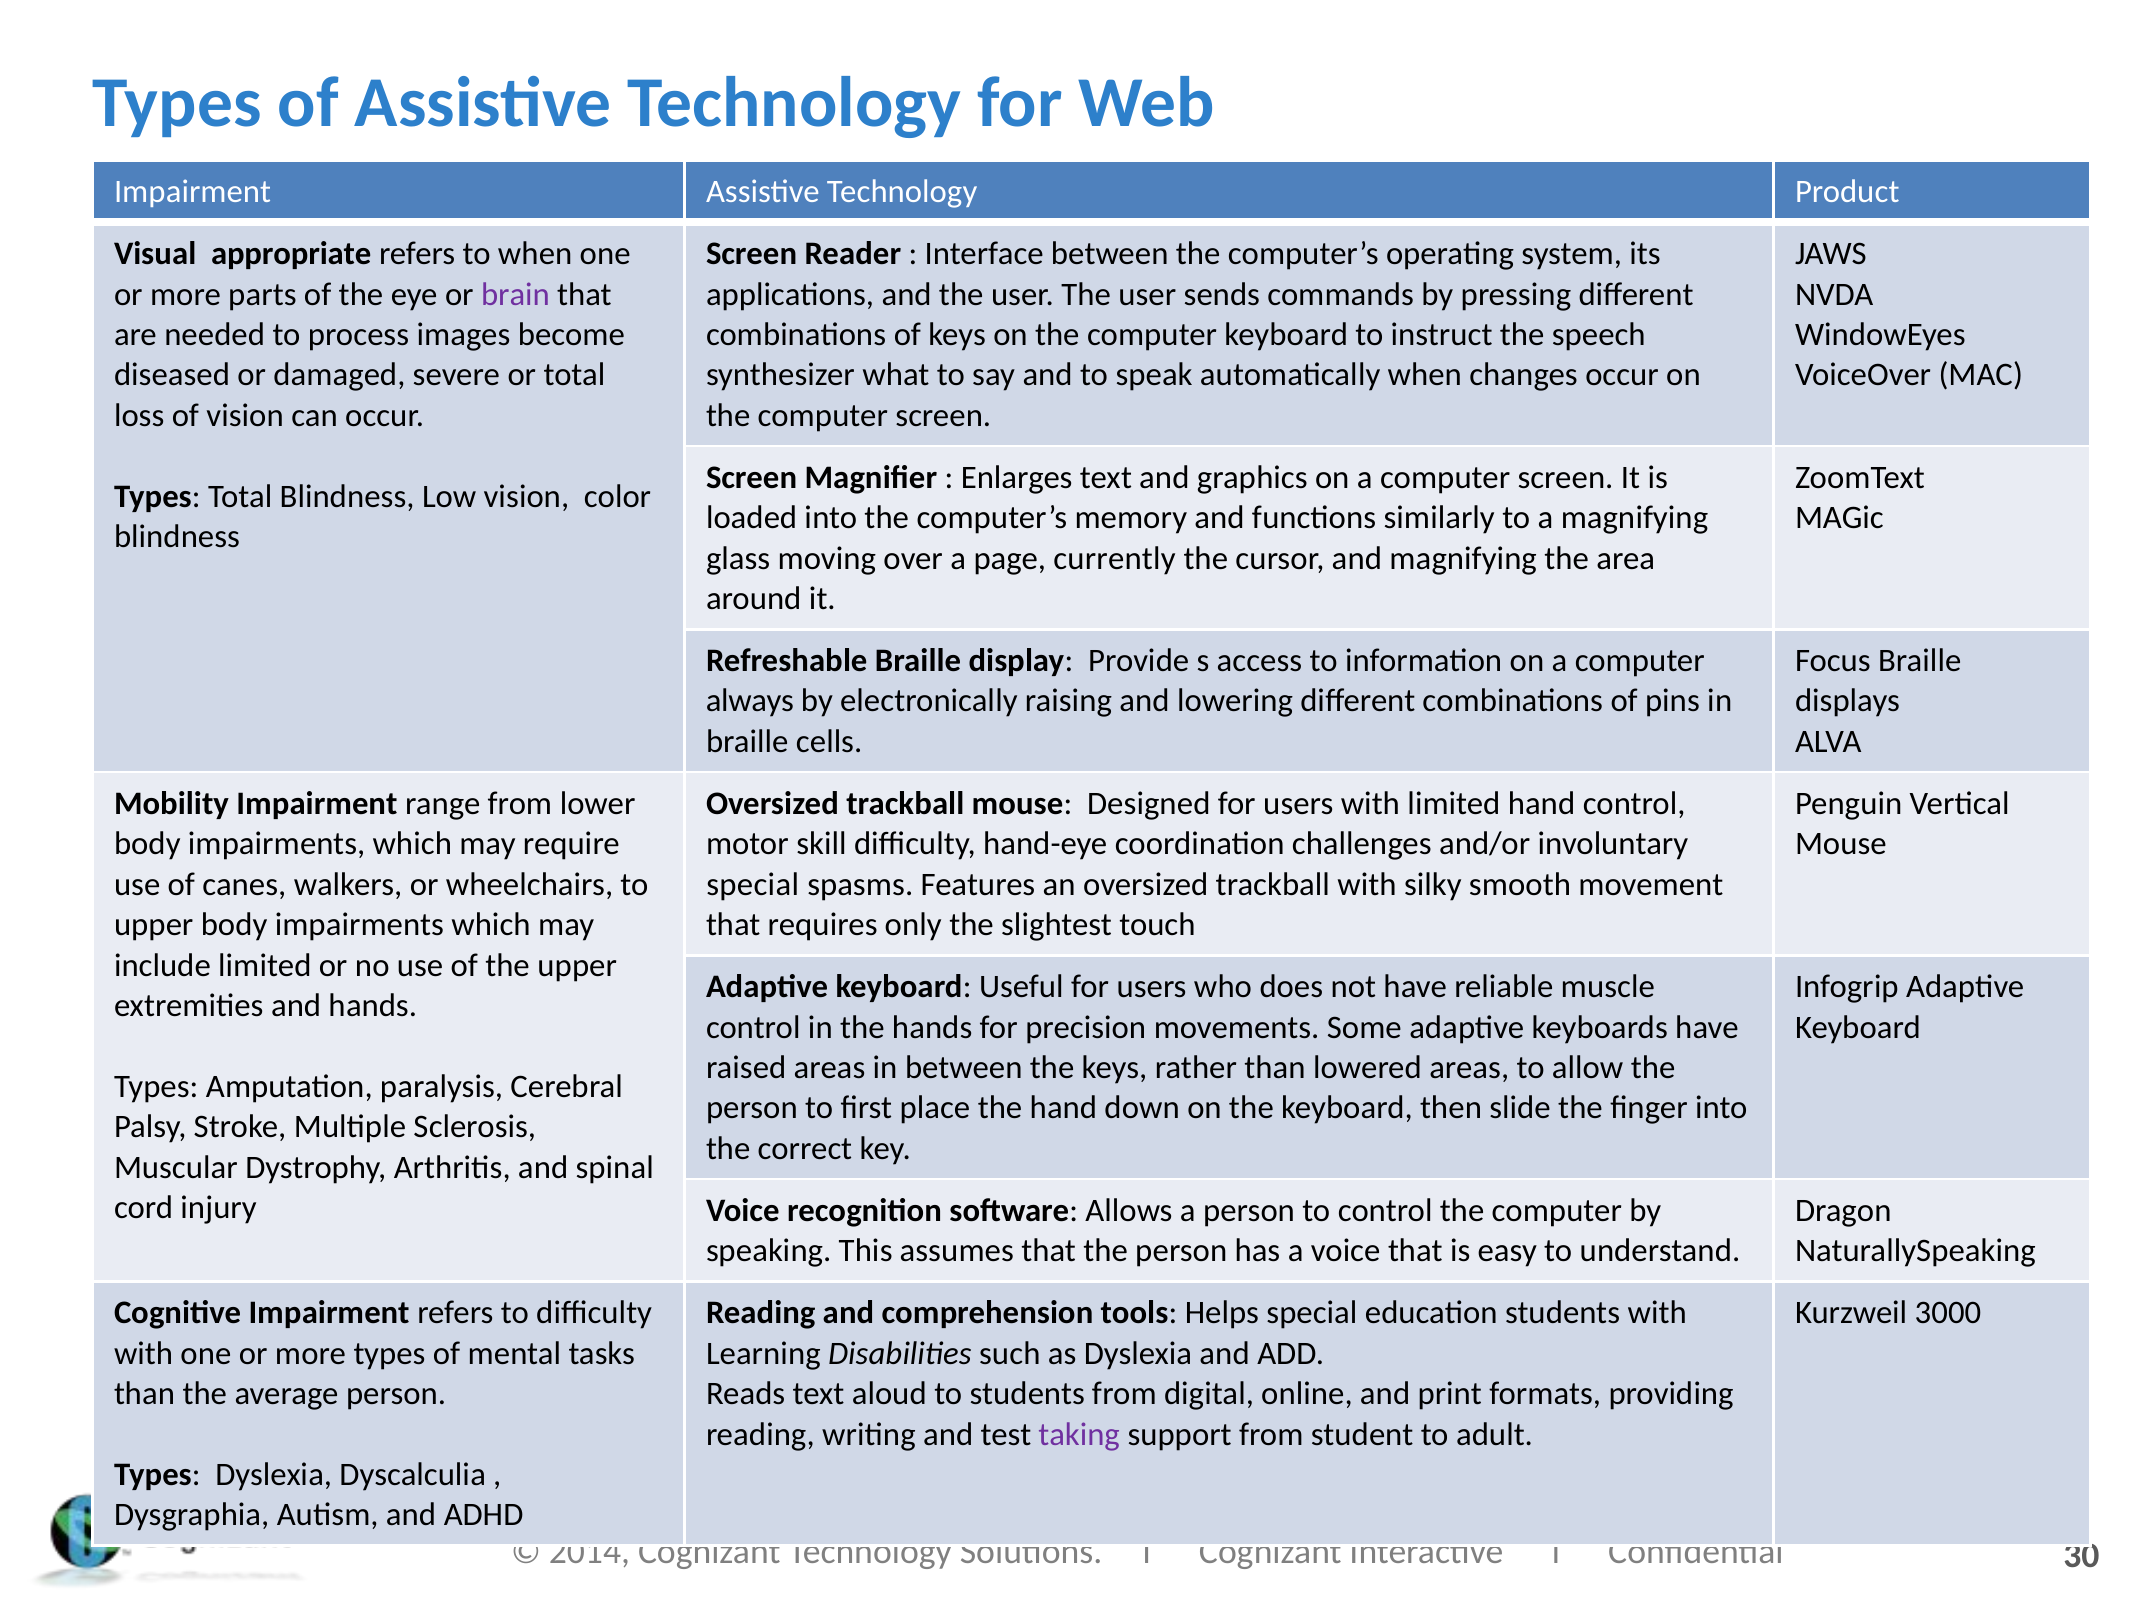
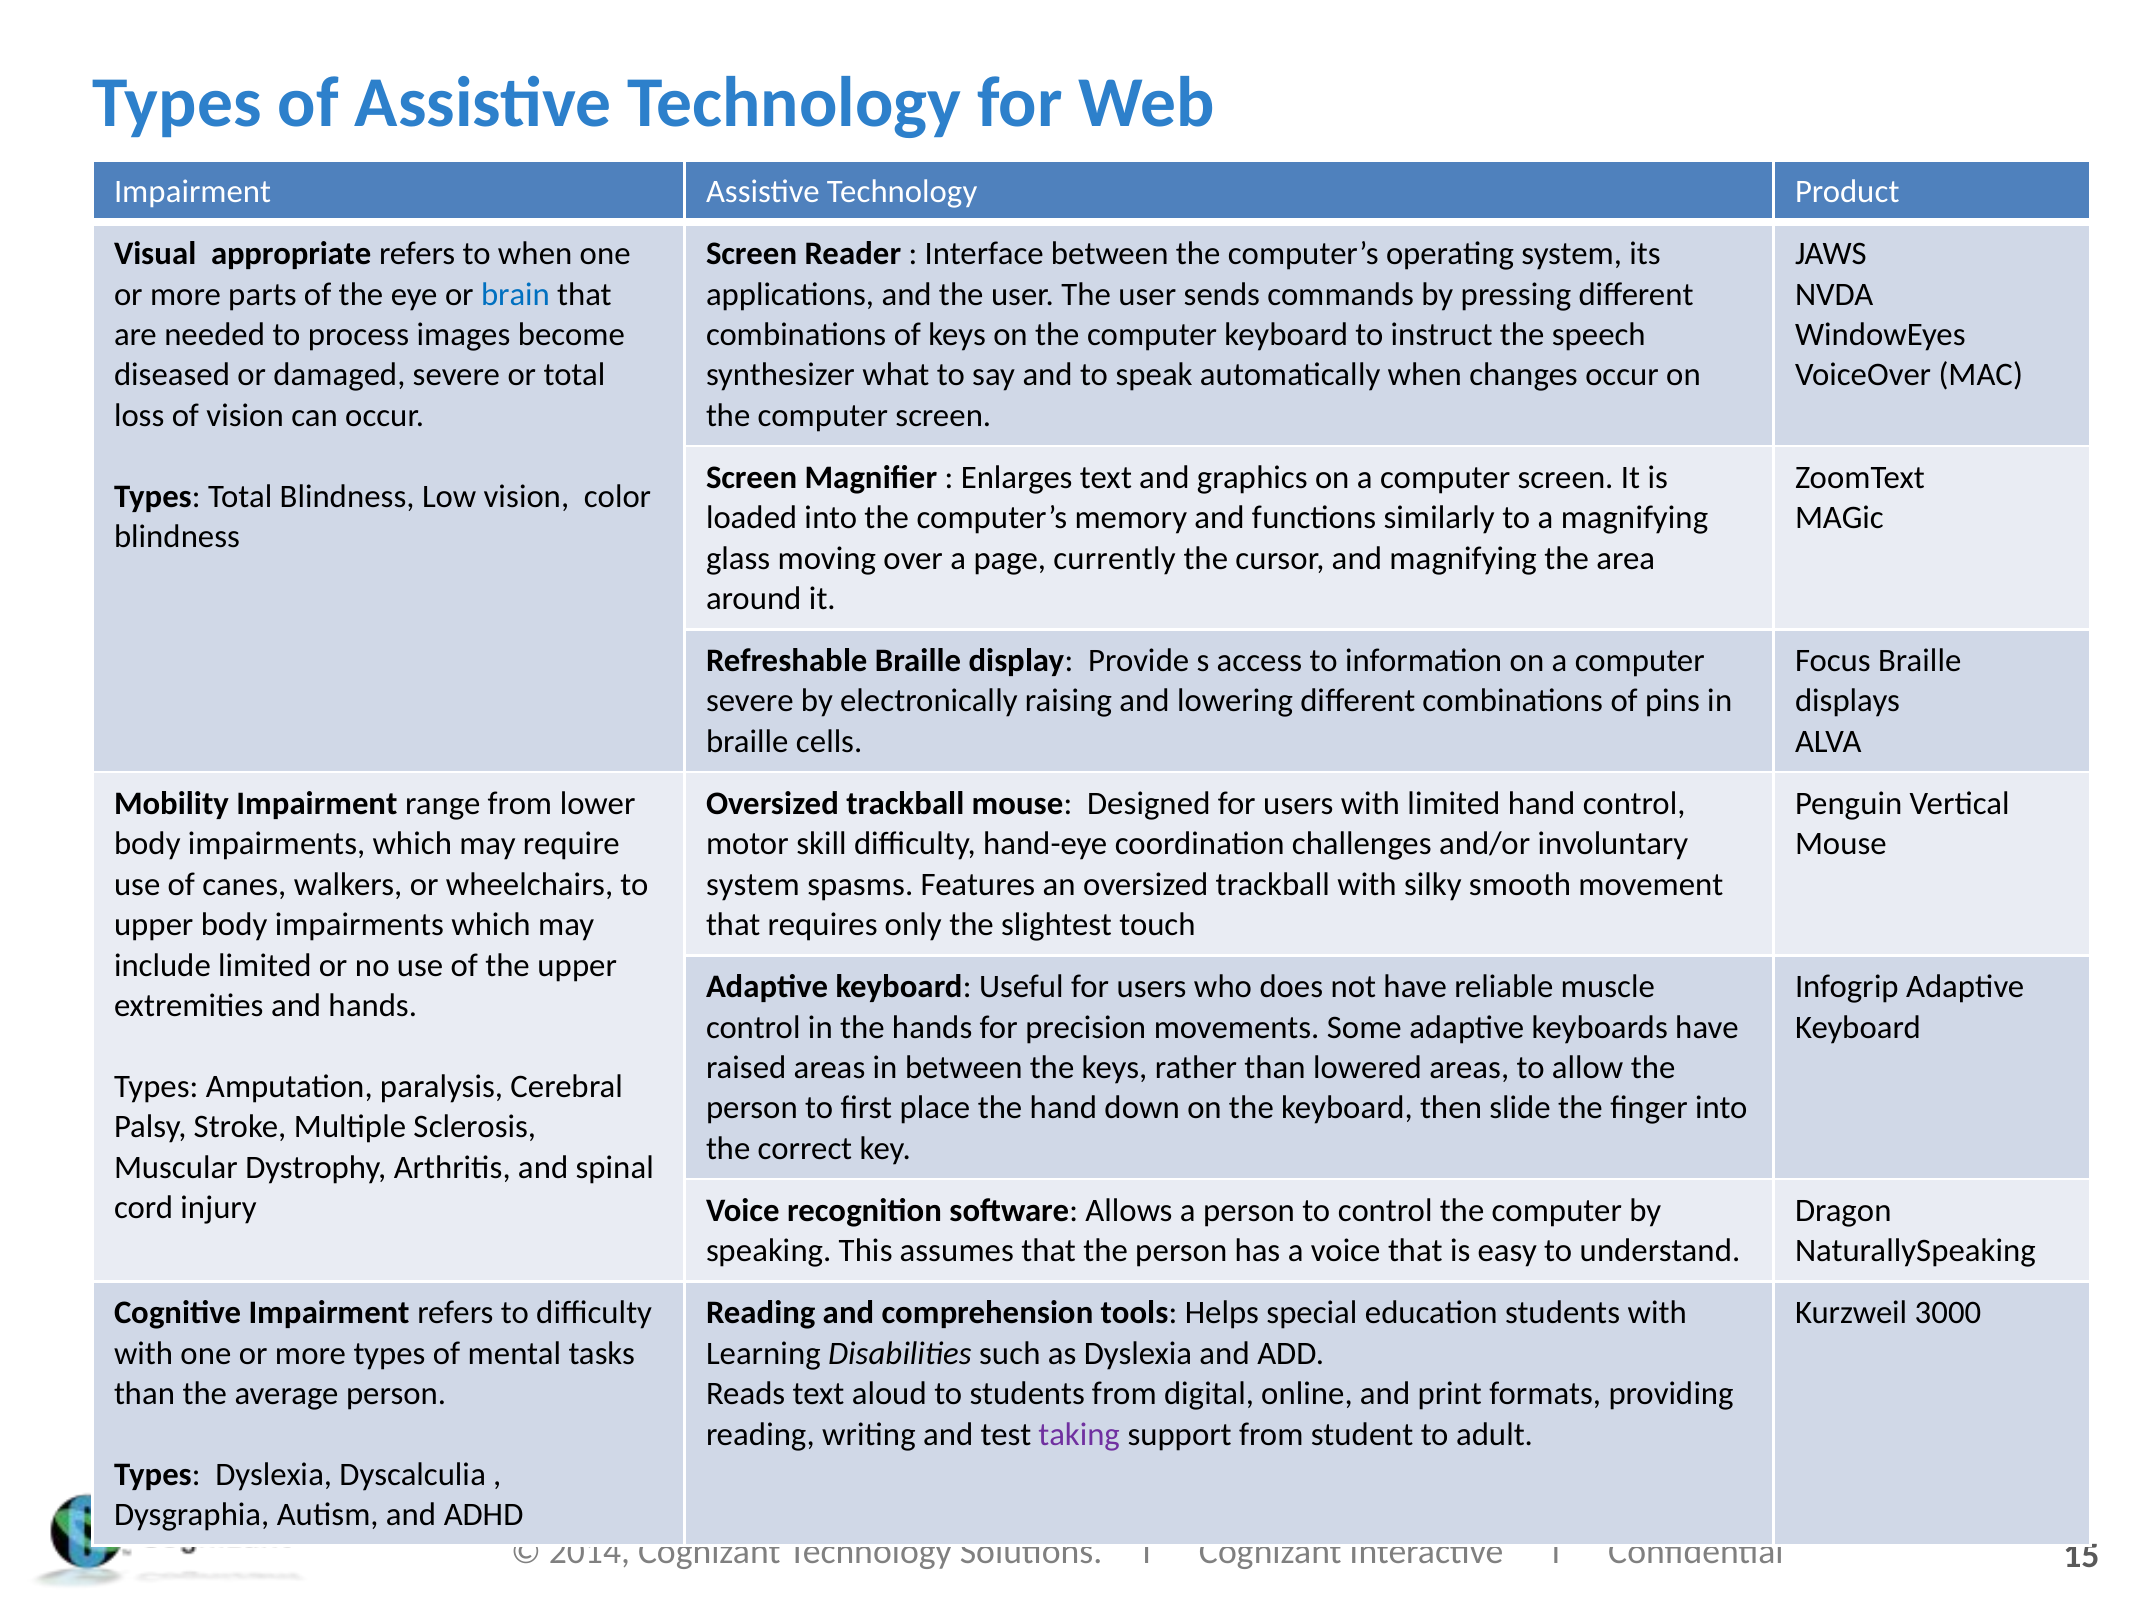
brain colour: purple -> blue
always at (750, 701): always -> severe
special at (753, 884): special -> system
30: 30 -> 15
